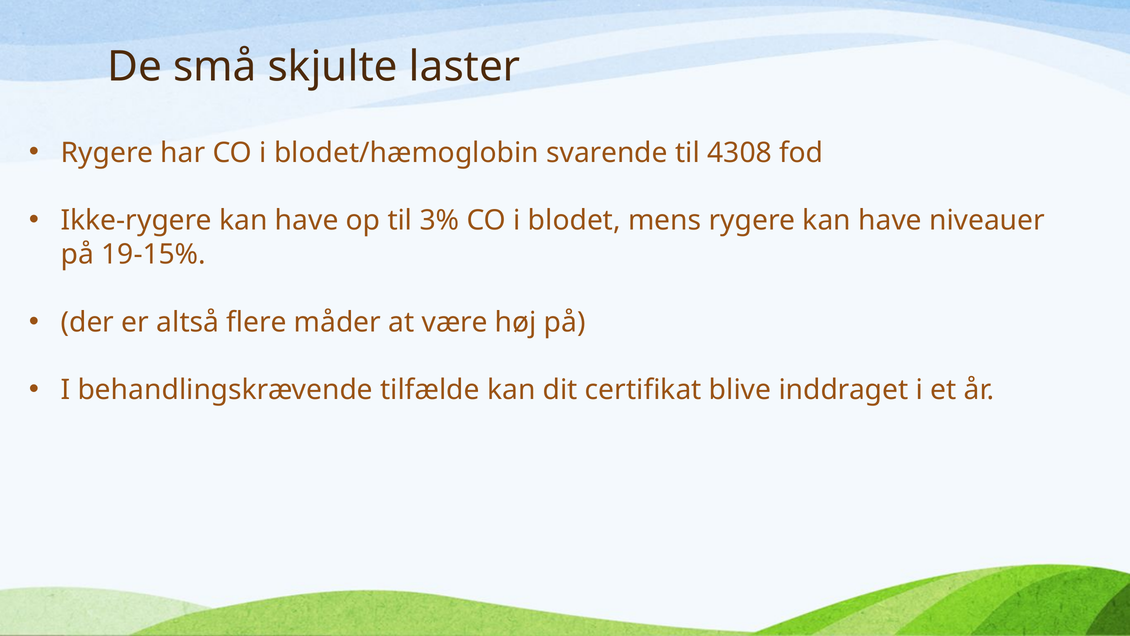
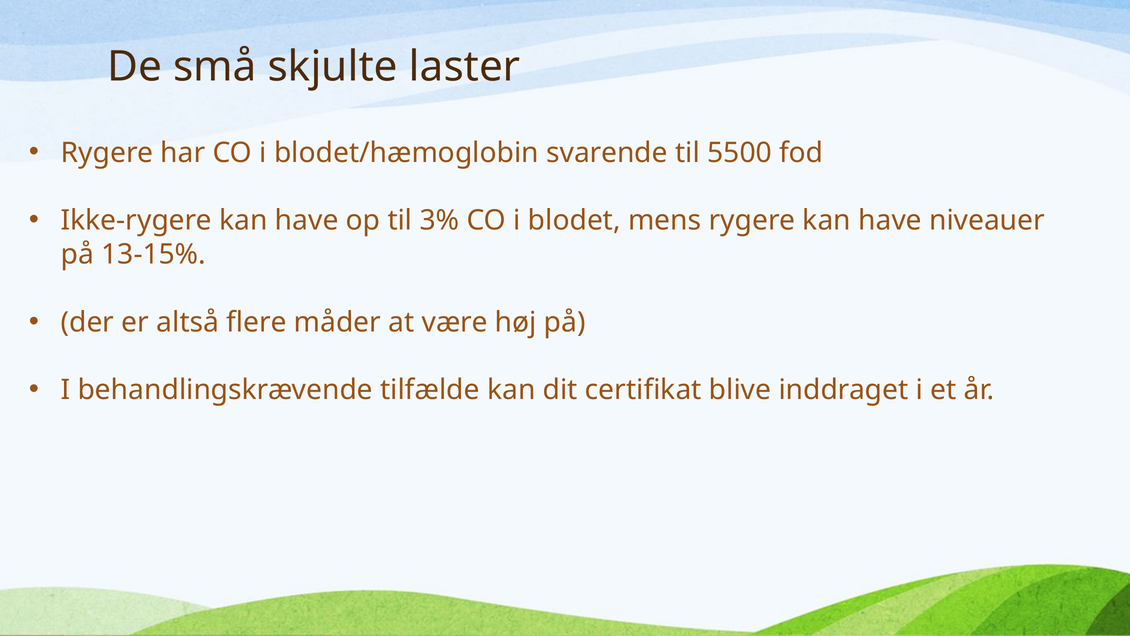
4308: 4308 -> 5500
19-15%: 19-15% -> 13-15%
